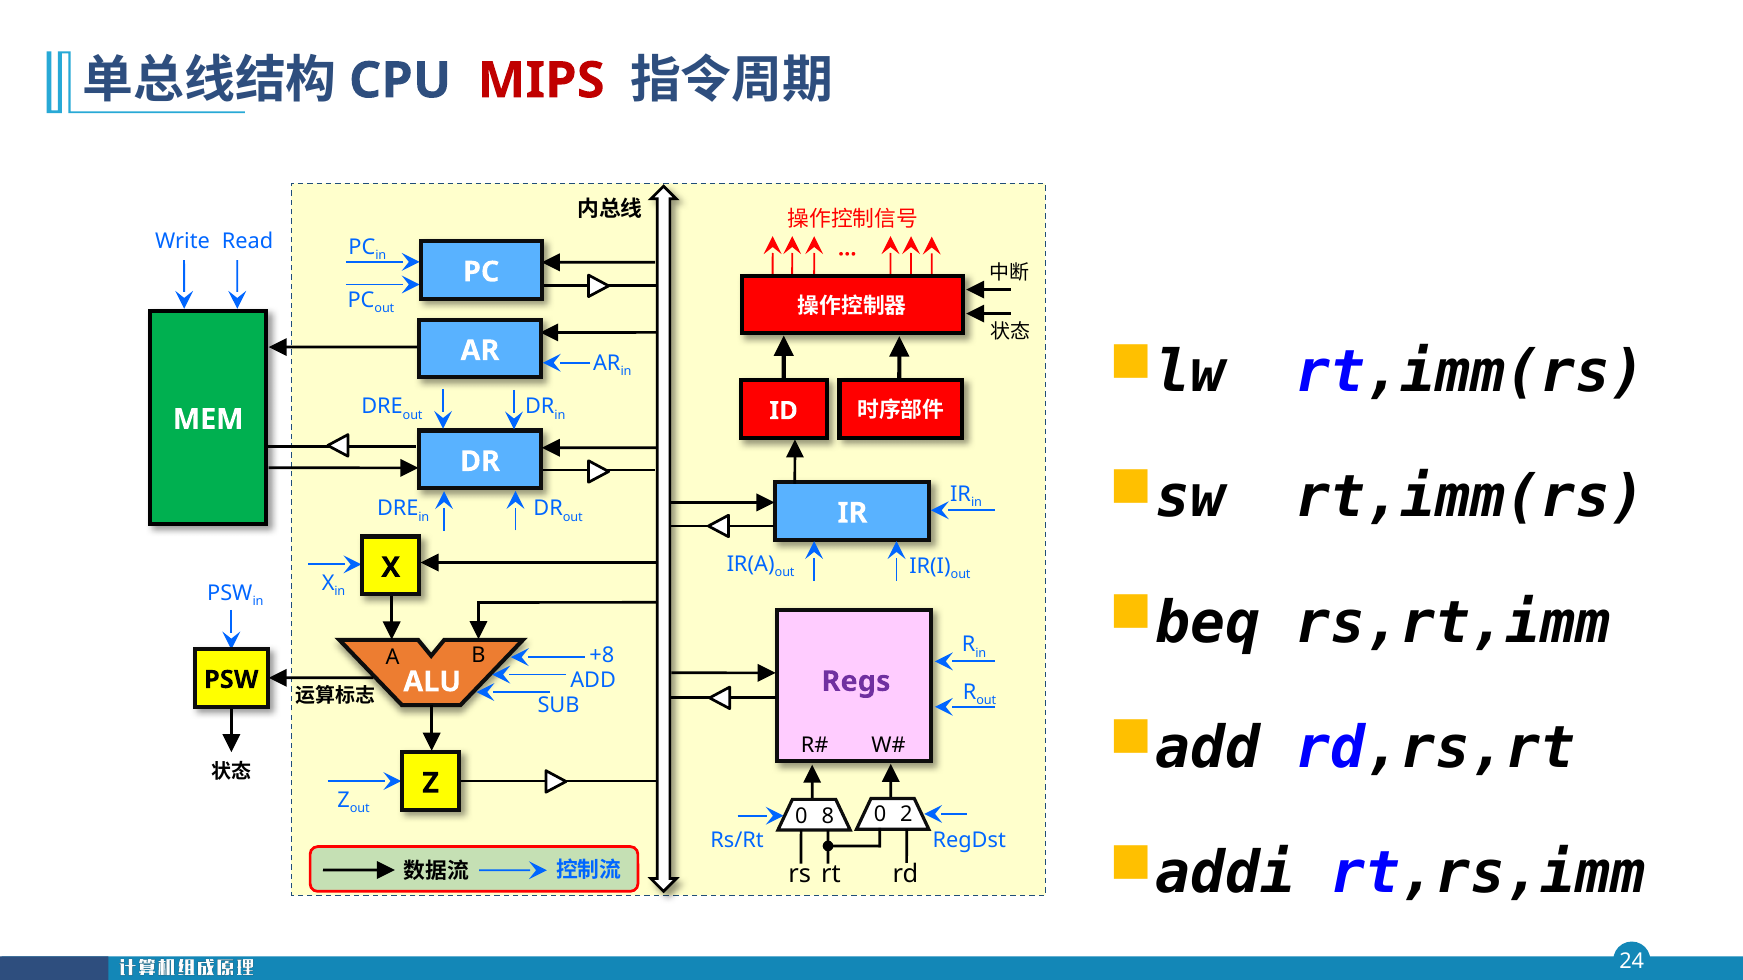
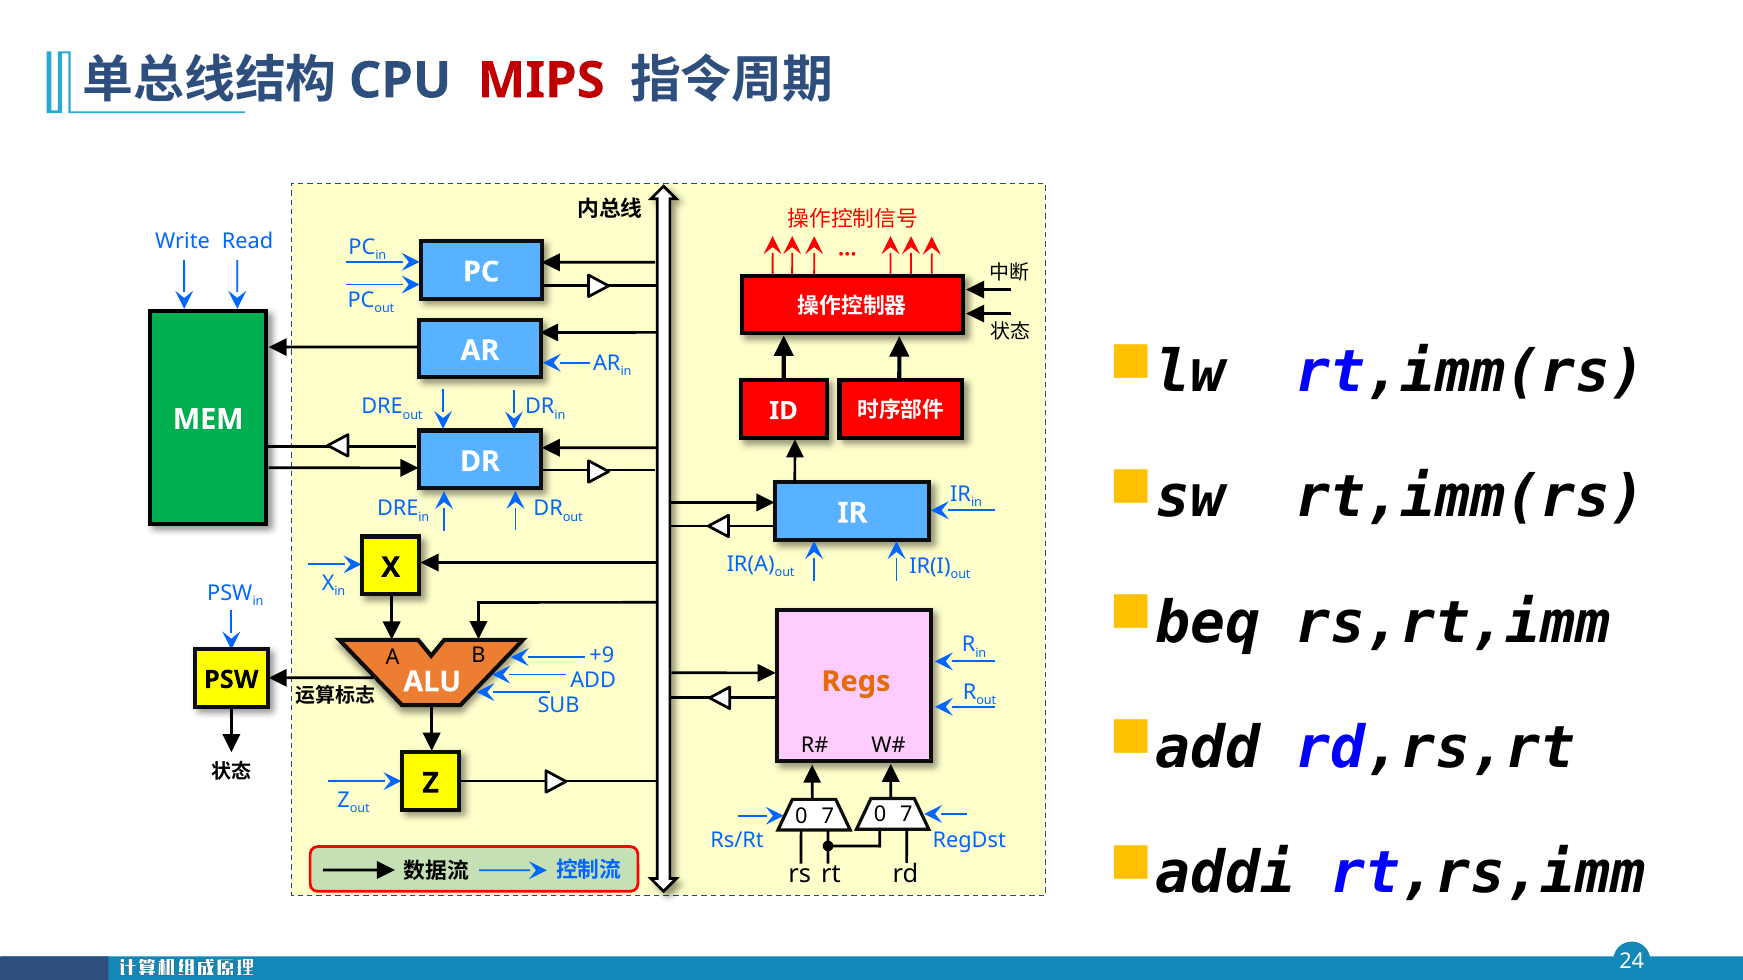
+8: +8 -> +9
Regs colour: purple -> orange
8 at (828, 817): 8 -> 7
2 at (906, 815): 2 -> 7
